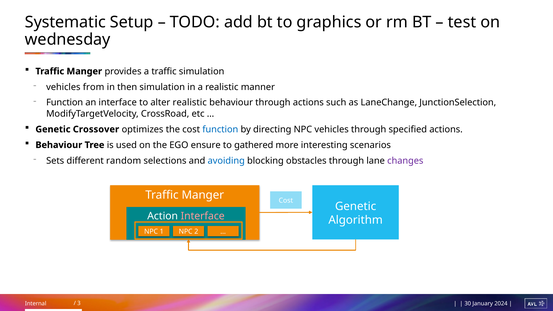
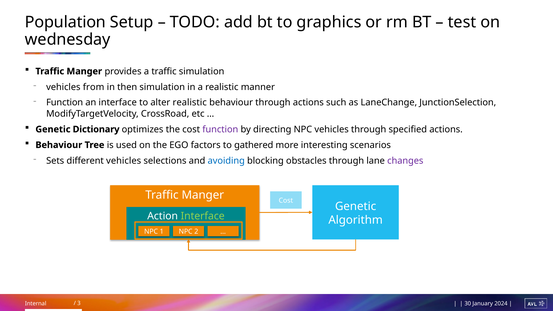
Systematic: Systematic -> Population
Crossover: Crossover -> Dictionary
function at (220, 129) colour: blue -> purple
ensure: ensure -> factors
different random: random -> vehicles
Interface at (203, 216) colour: pink -> light green
